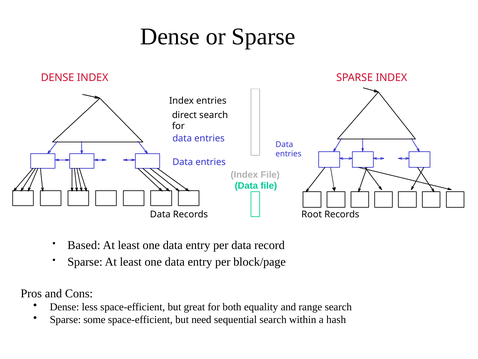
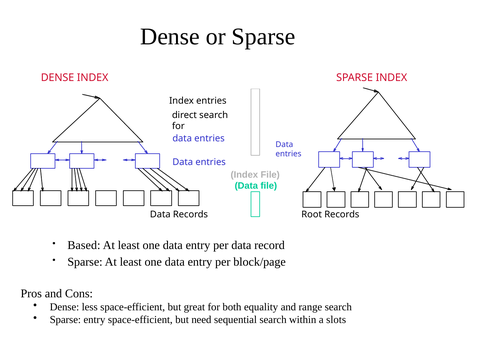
Sparse some: some -> entry
hash: hash -> slots
